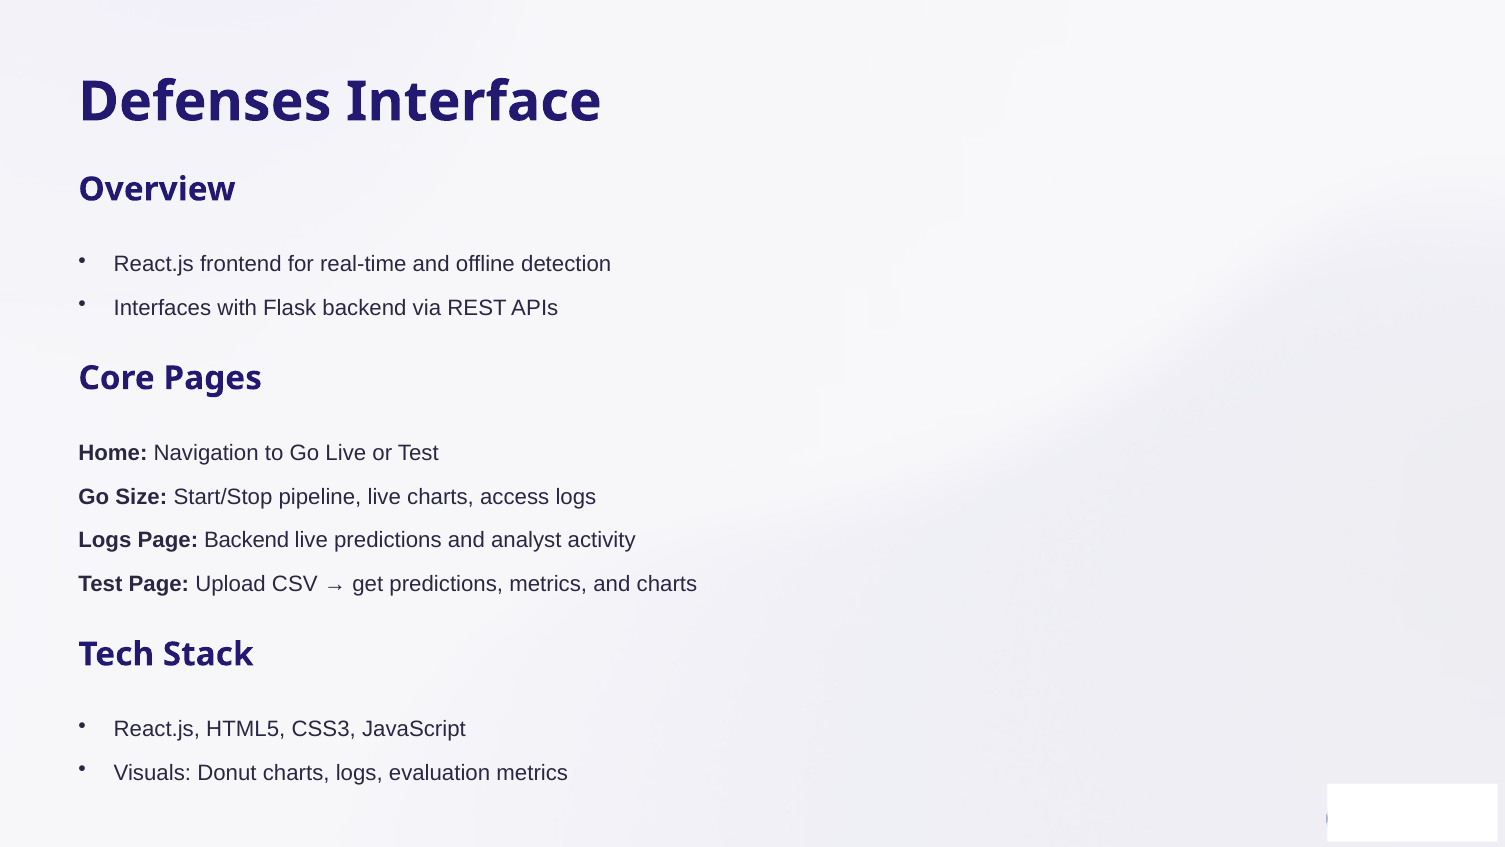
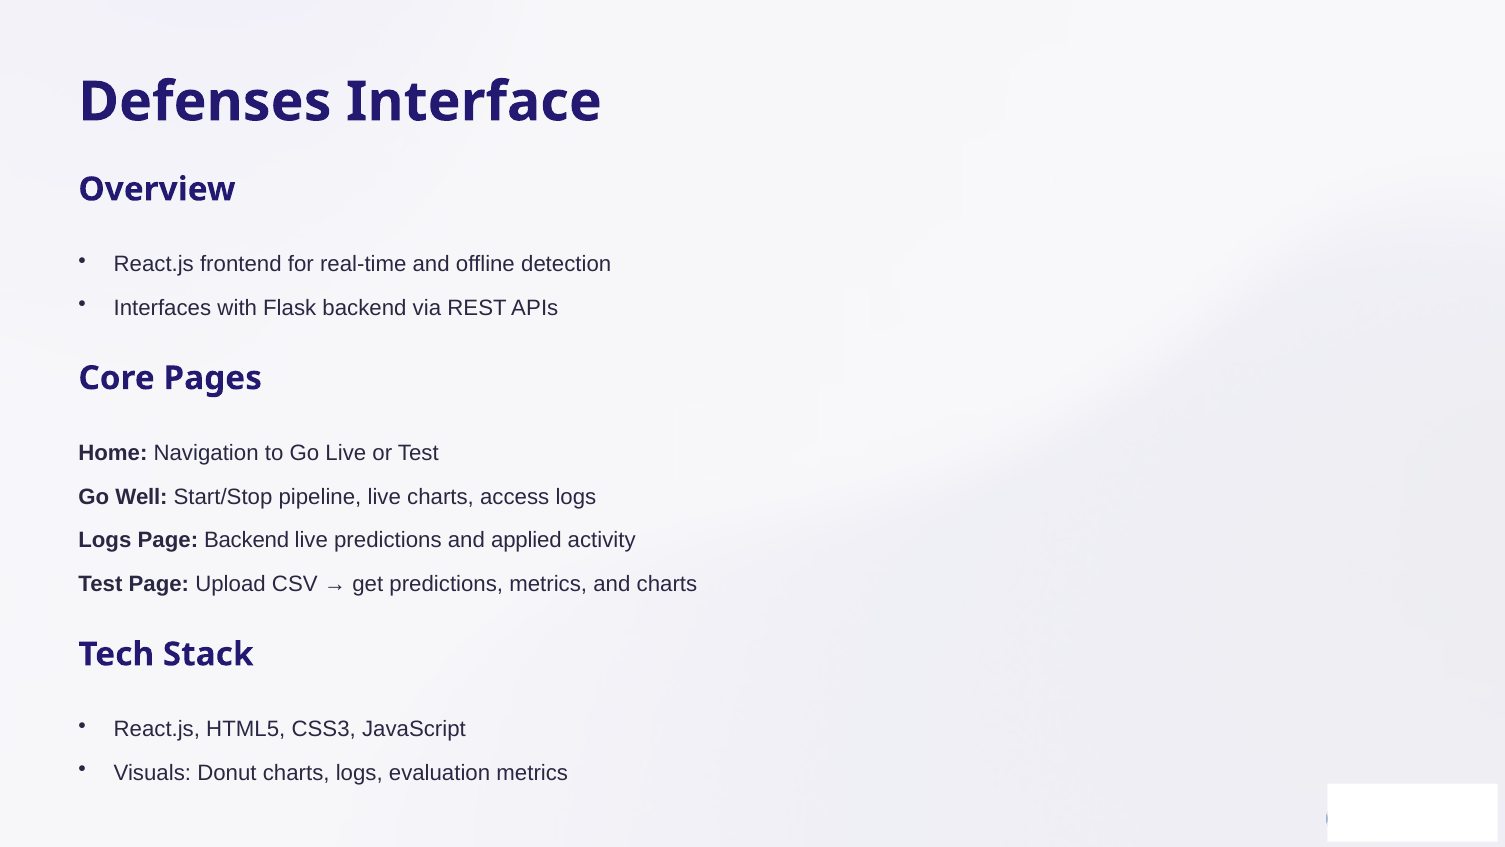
Size: Size -> Well
analyst: analyst -> applied
